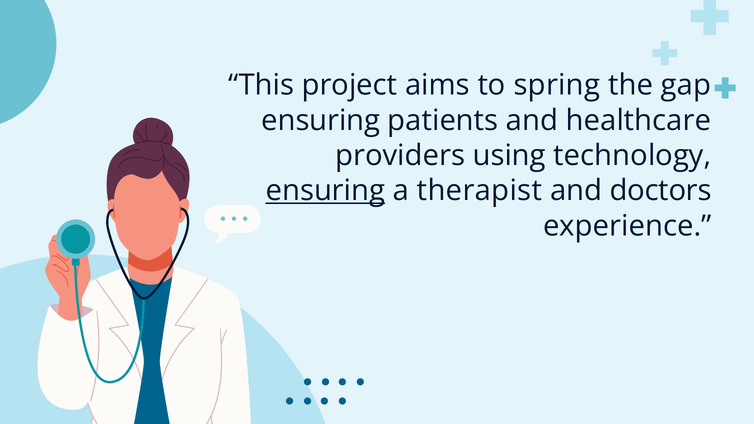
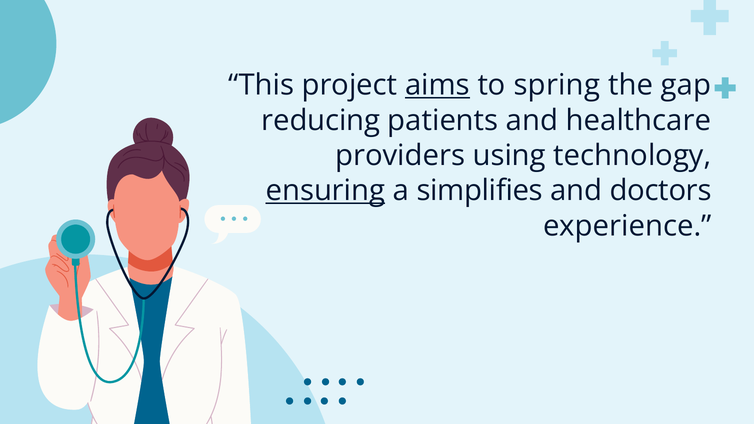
aims underline: none -> present
ensuring at (321, 120): ensuring -> reducing
therapist: therapist -> simplifies
